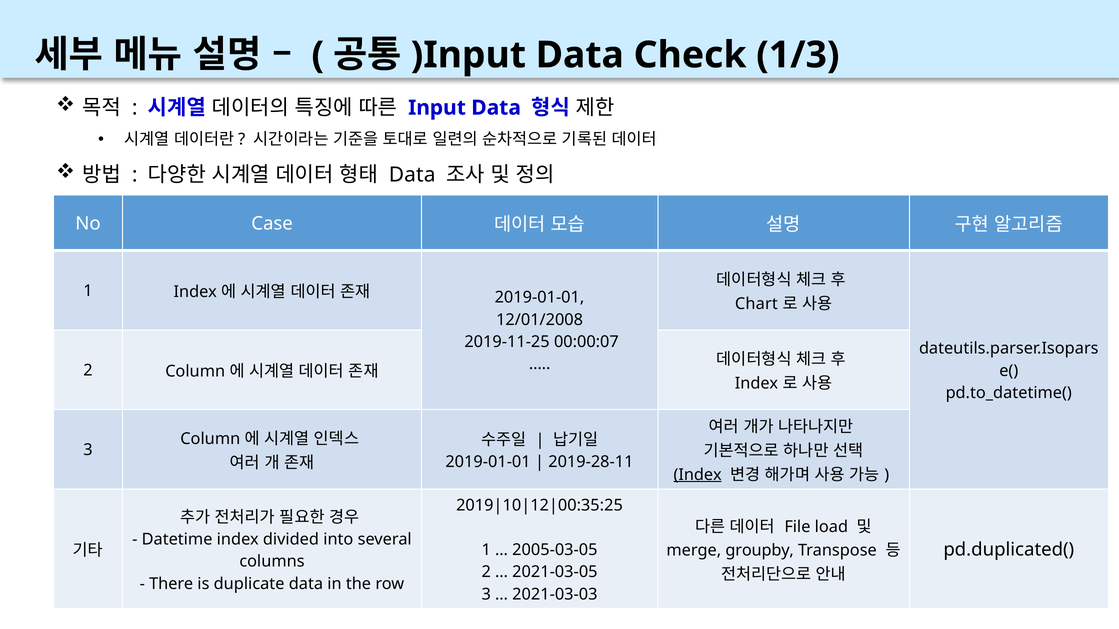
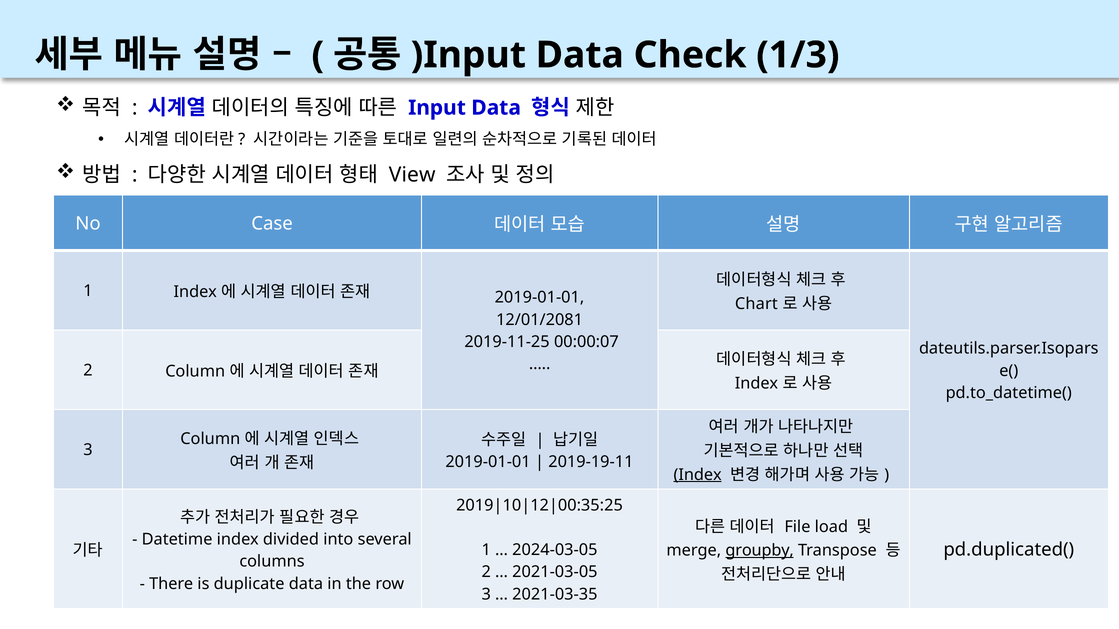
Data at (412, 175): Data -> View
12/01/2008: 12/01/2008 -> 12/01/2081
2019-28-11: 2019-28-11 -> 2019-19-11
2005-03-05: 2005-03-05 -> 2024-03-05
groupby underline: none -> present
2021-03-03: 2021-03-03 -> 2021-03-35
